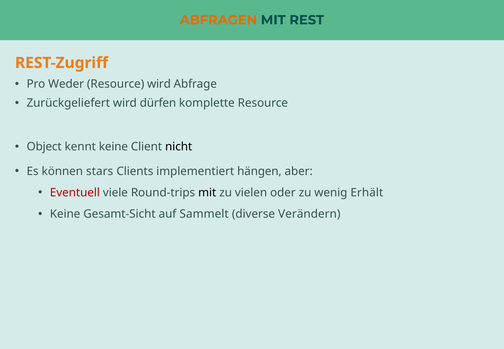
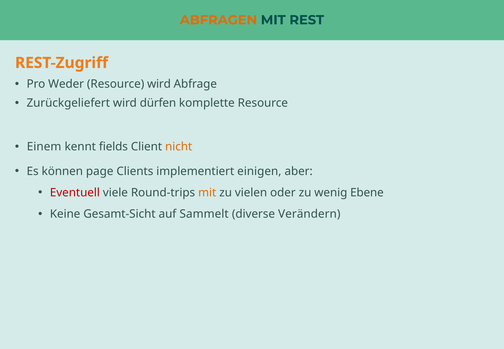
Object: Object -> Einem
kennt keine: keine -> fields
nicht colour: black -> orange
stars: stars -> page
hängen: hängen -> einigen
mit at (207, 193) colour: black -> orange
Erhält: Erhält -> Ebene
